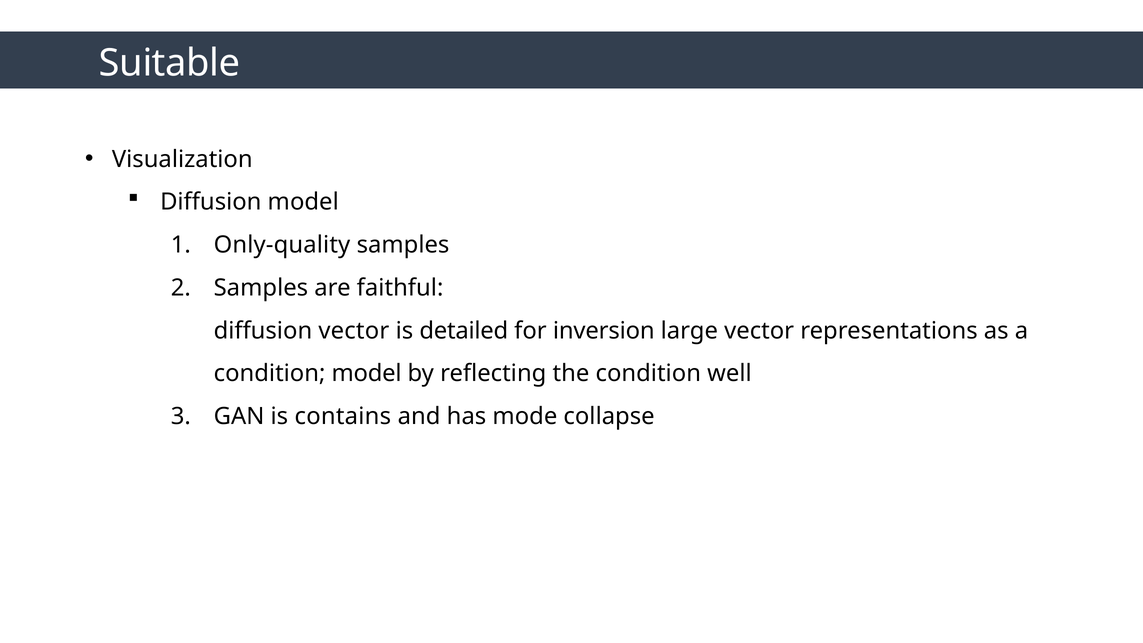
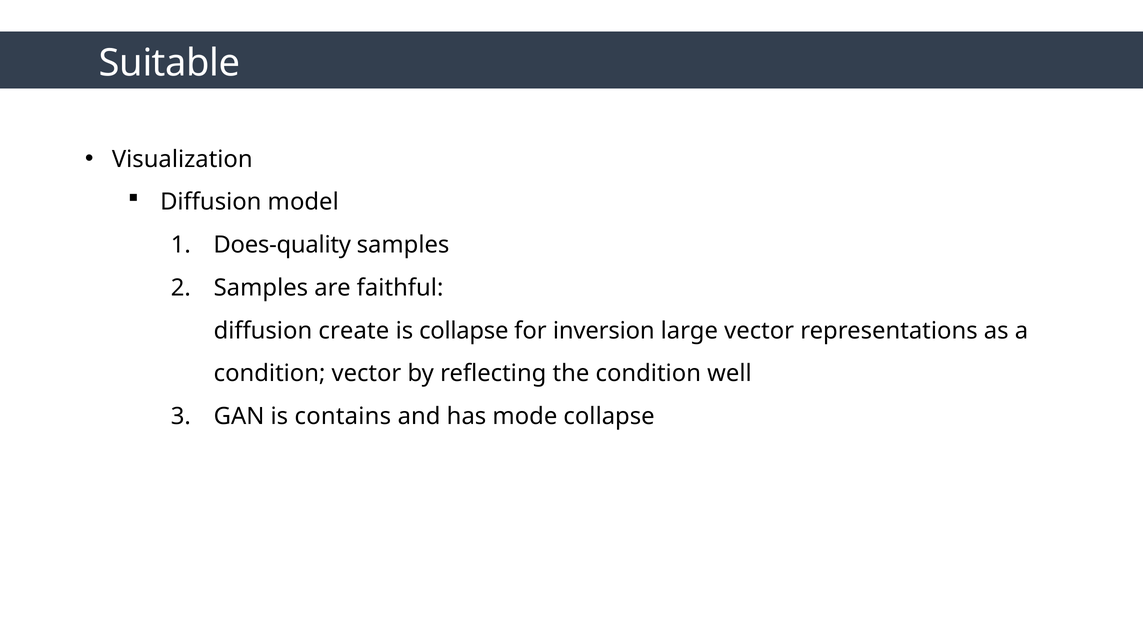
Only-quality: Only-quality -> Does-quality
diffusion vector: vector -> create
is detailed: detailed -> collapse
condition model: model -> vector
